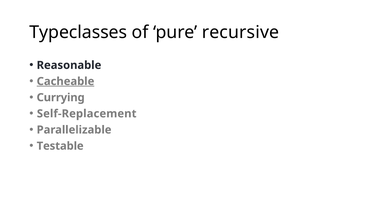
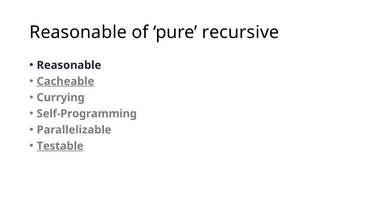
Typeclasses at (78, 32): Typeclasses -> Reasonable
Self-Replacement: Self-Replacement -> Self-Programming
Testable underline: none -> present
